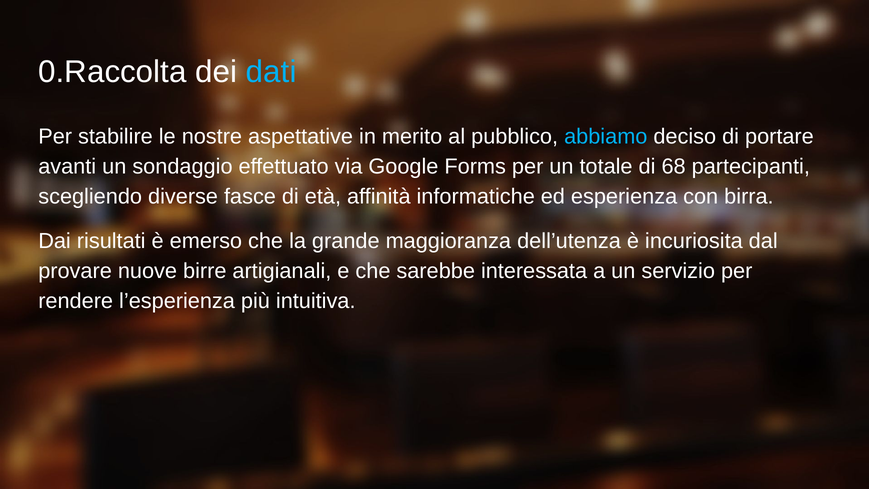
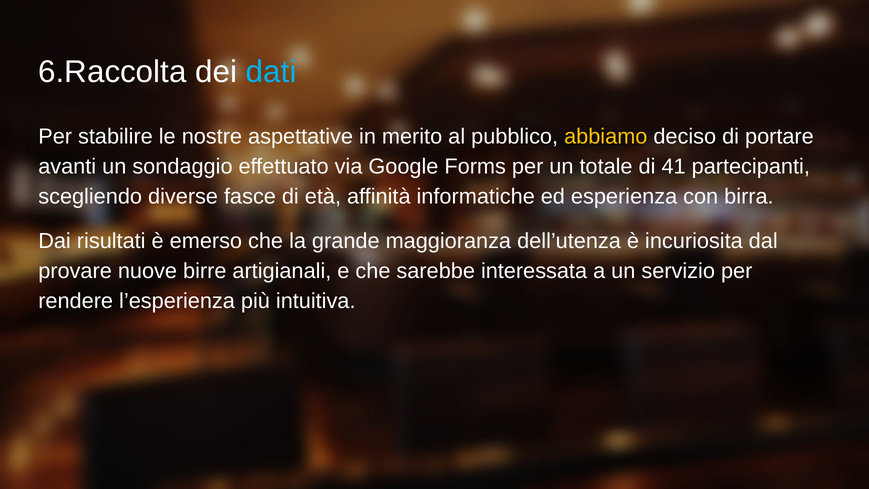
0.Raccolta: 0.Raccolta -> 6.Raccolta
abbiamo colour: light blue -> yellow
68: 68 -> 41
